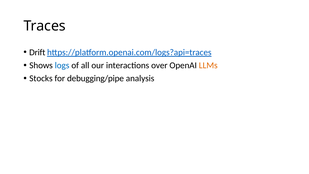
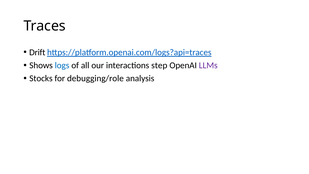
over: over -> step
LLMs colour: orange -> purple
debugging/pipe: debugging/pipe -> debugging/role
